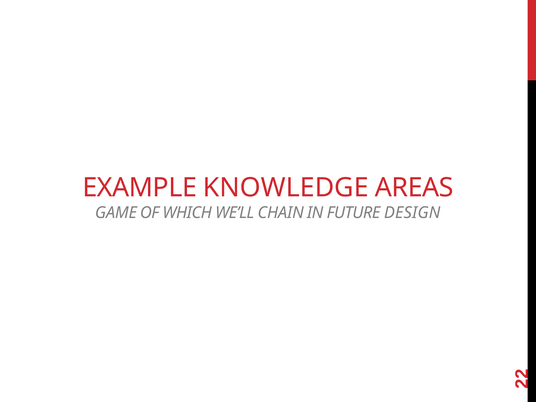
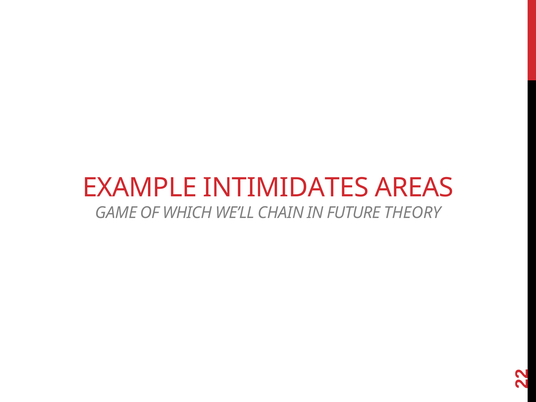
KNOWLEDGE: KNOWLEDGE -> INTIMIDATES
DESIGN: DESIGN -> THEORY
